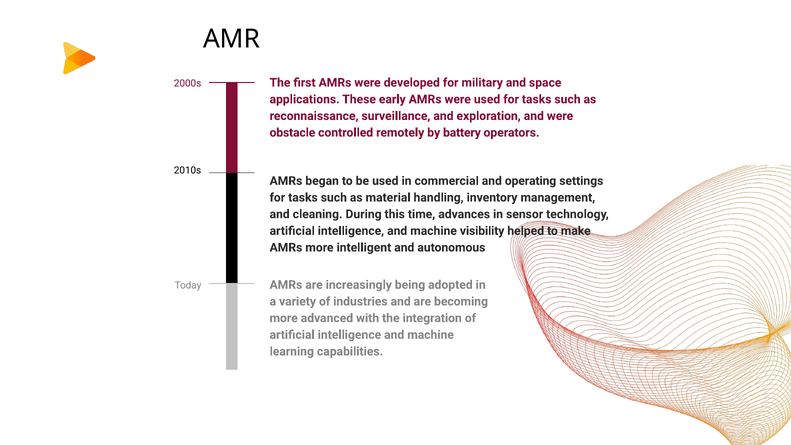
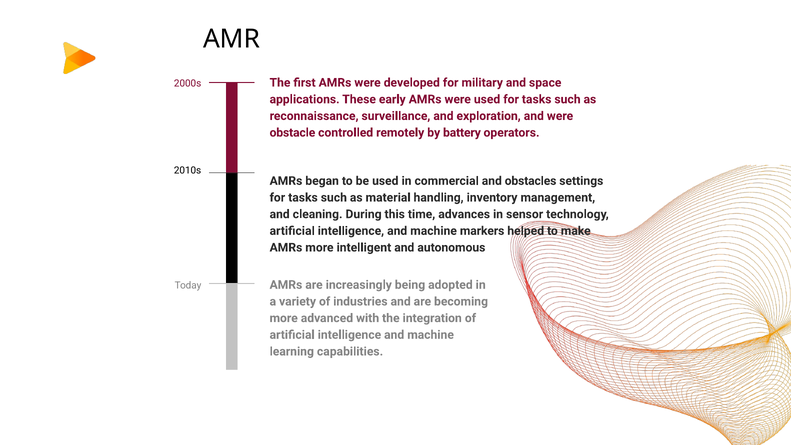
operating: operating -> obstacles
visibility: visibility -> markers
